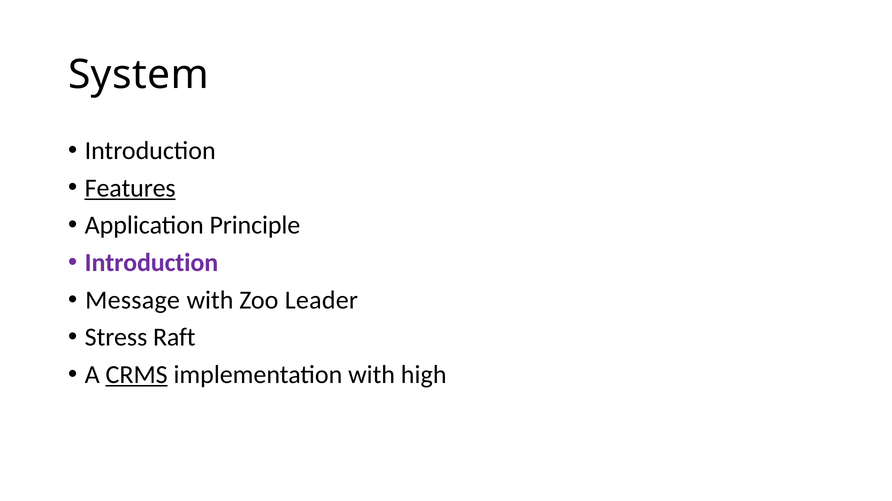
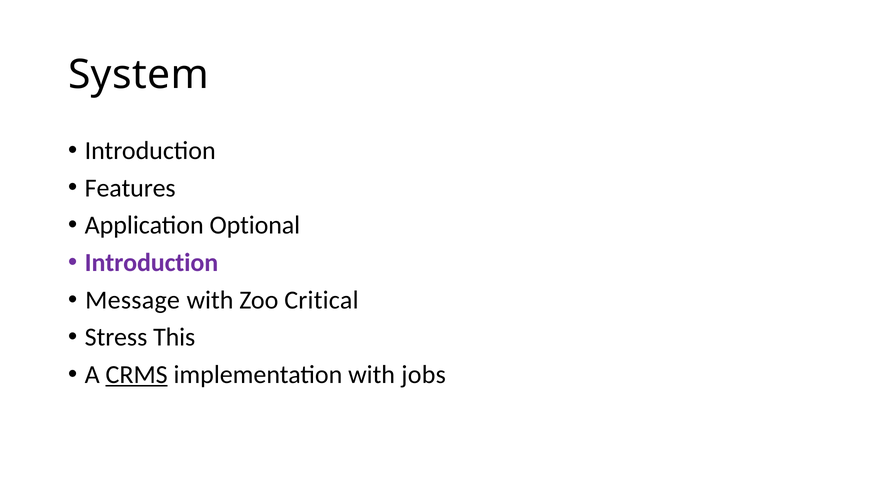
Features underline: present -> none
Principle: Principle -> Optional
Leader: Leader -> Critical
Raft: Raft -> This
high: high -> jobs
